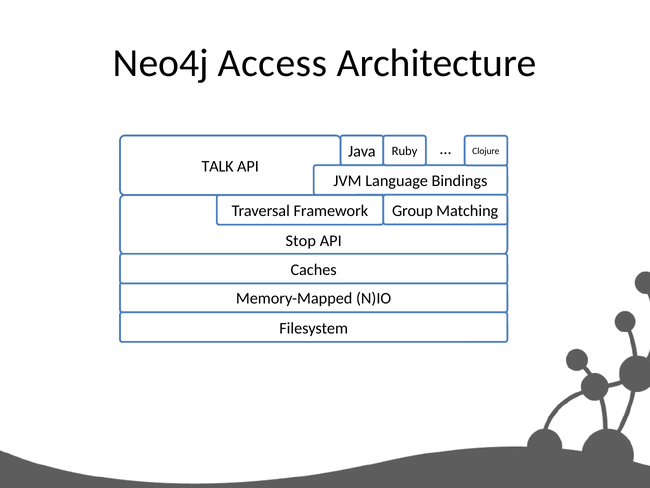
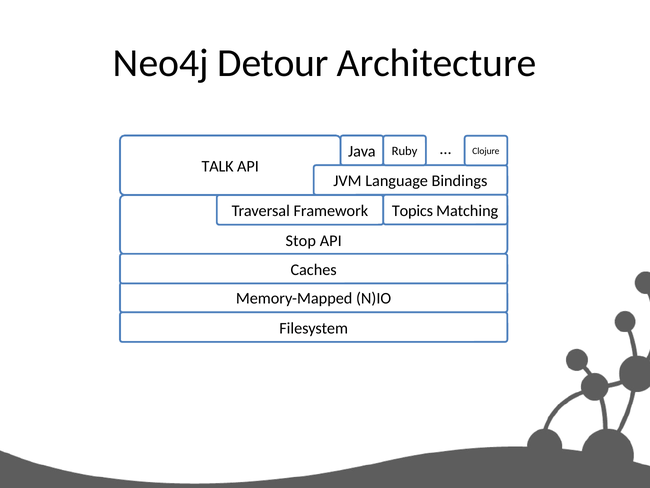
Access: Access -> Detour
Group: Group -> Topics
